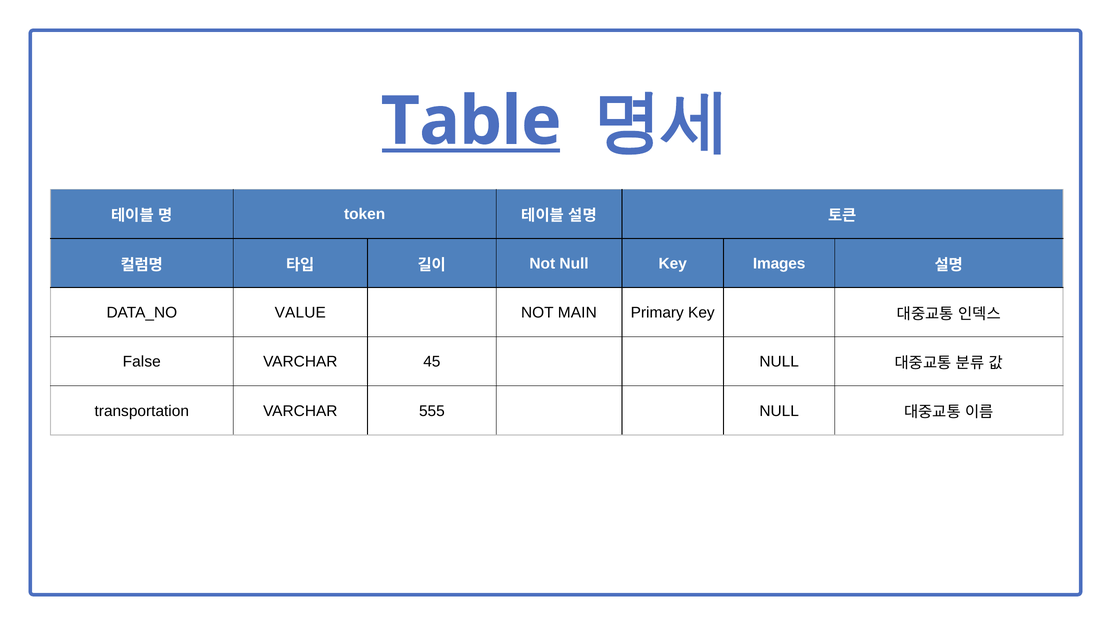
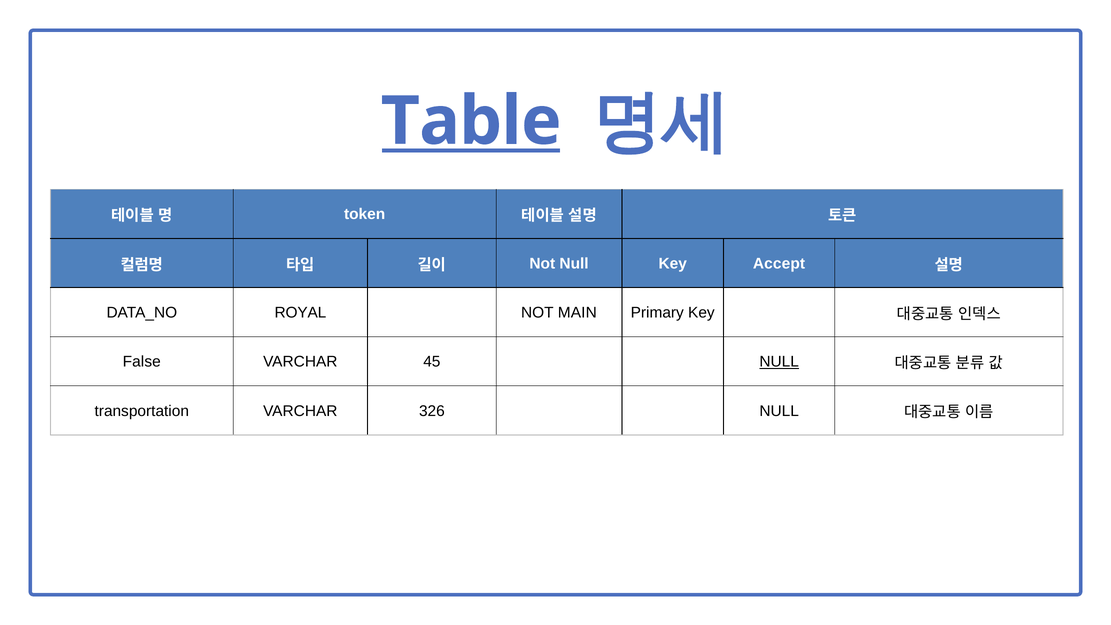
Images: Images -> Accept
VALUE: VALUE -> ROYAL
NULL at (779, 362) underline: none -> present
555: 555 -> 326
